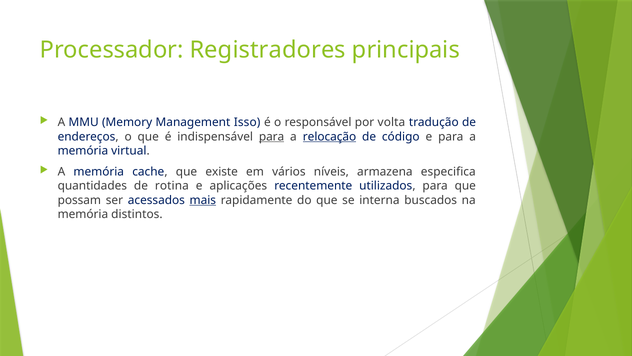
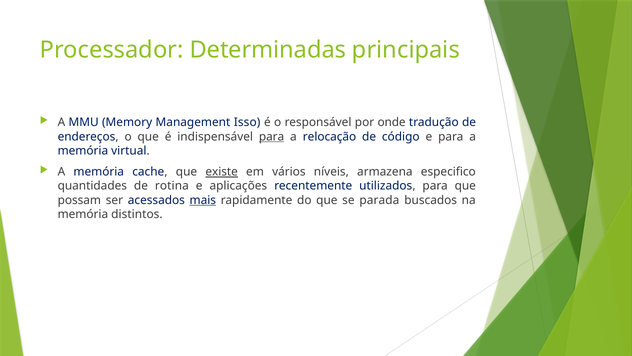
Registradores: Registradores -> Determinadas
volta: volta -> onde
relocação underline: present -> none
existe underline: none -> present
especifica: especifica -> especifico
interna: interna -> parada
